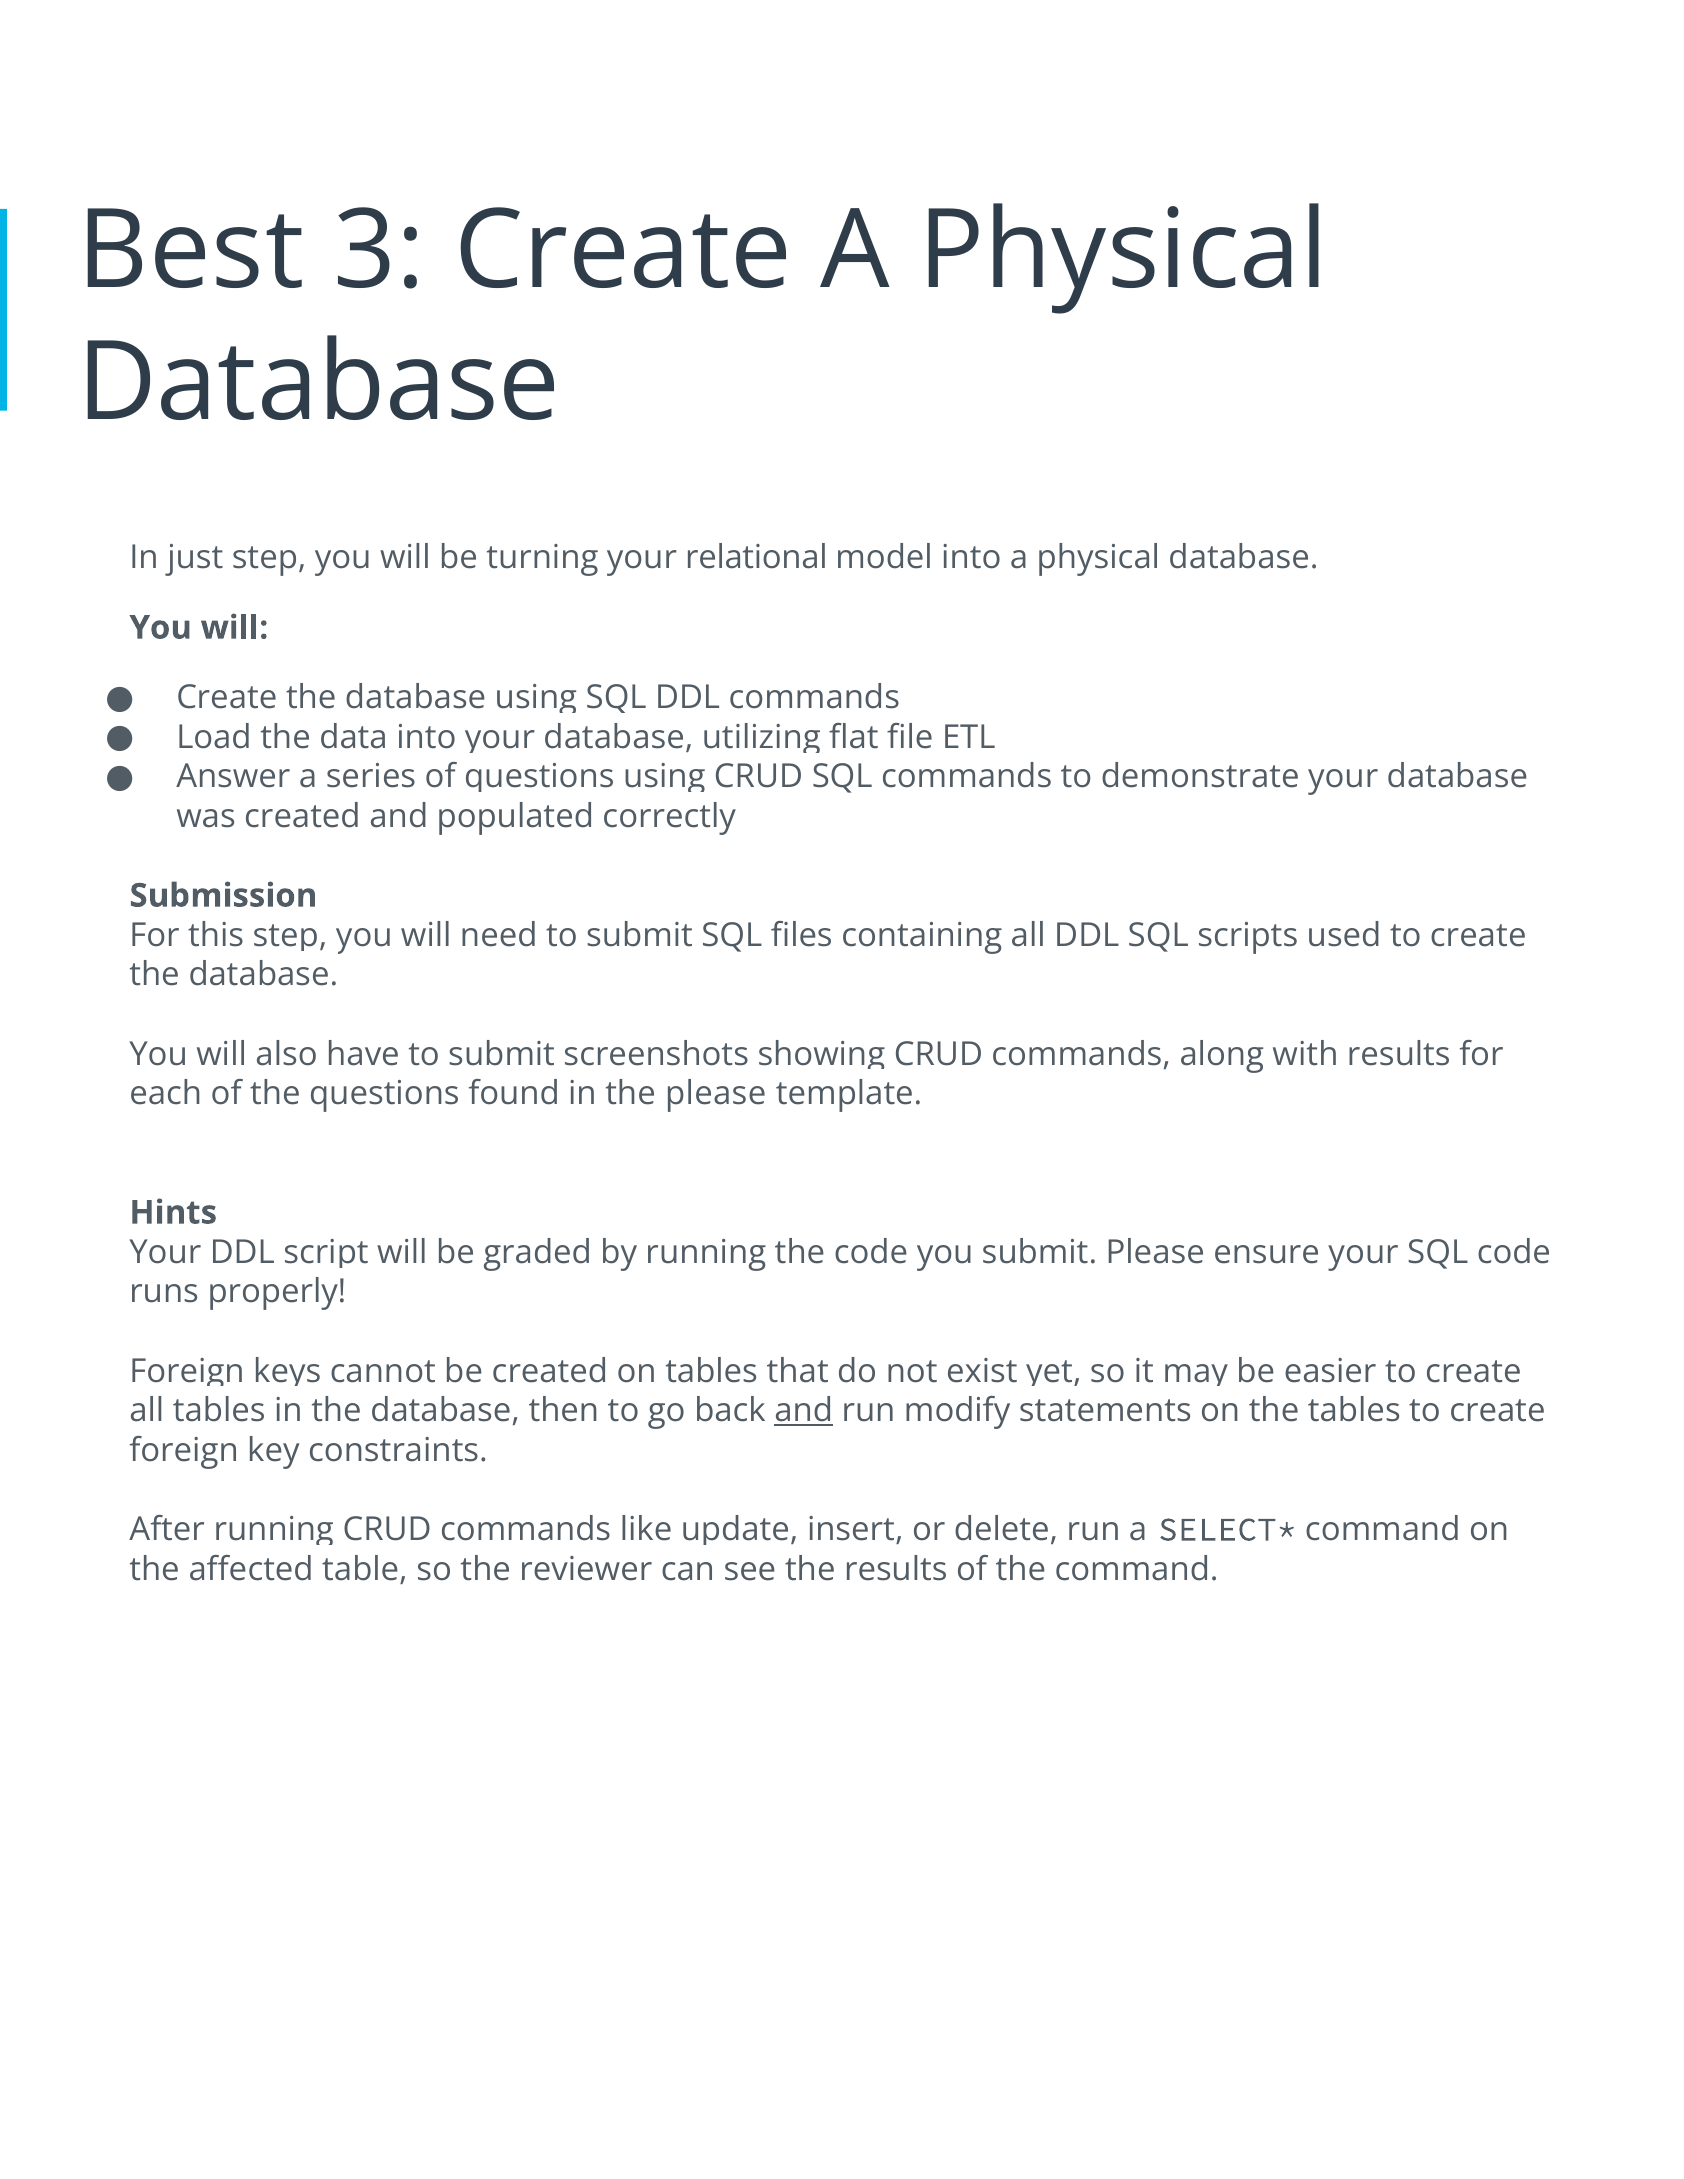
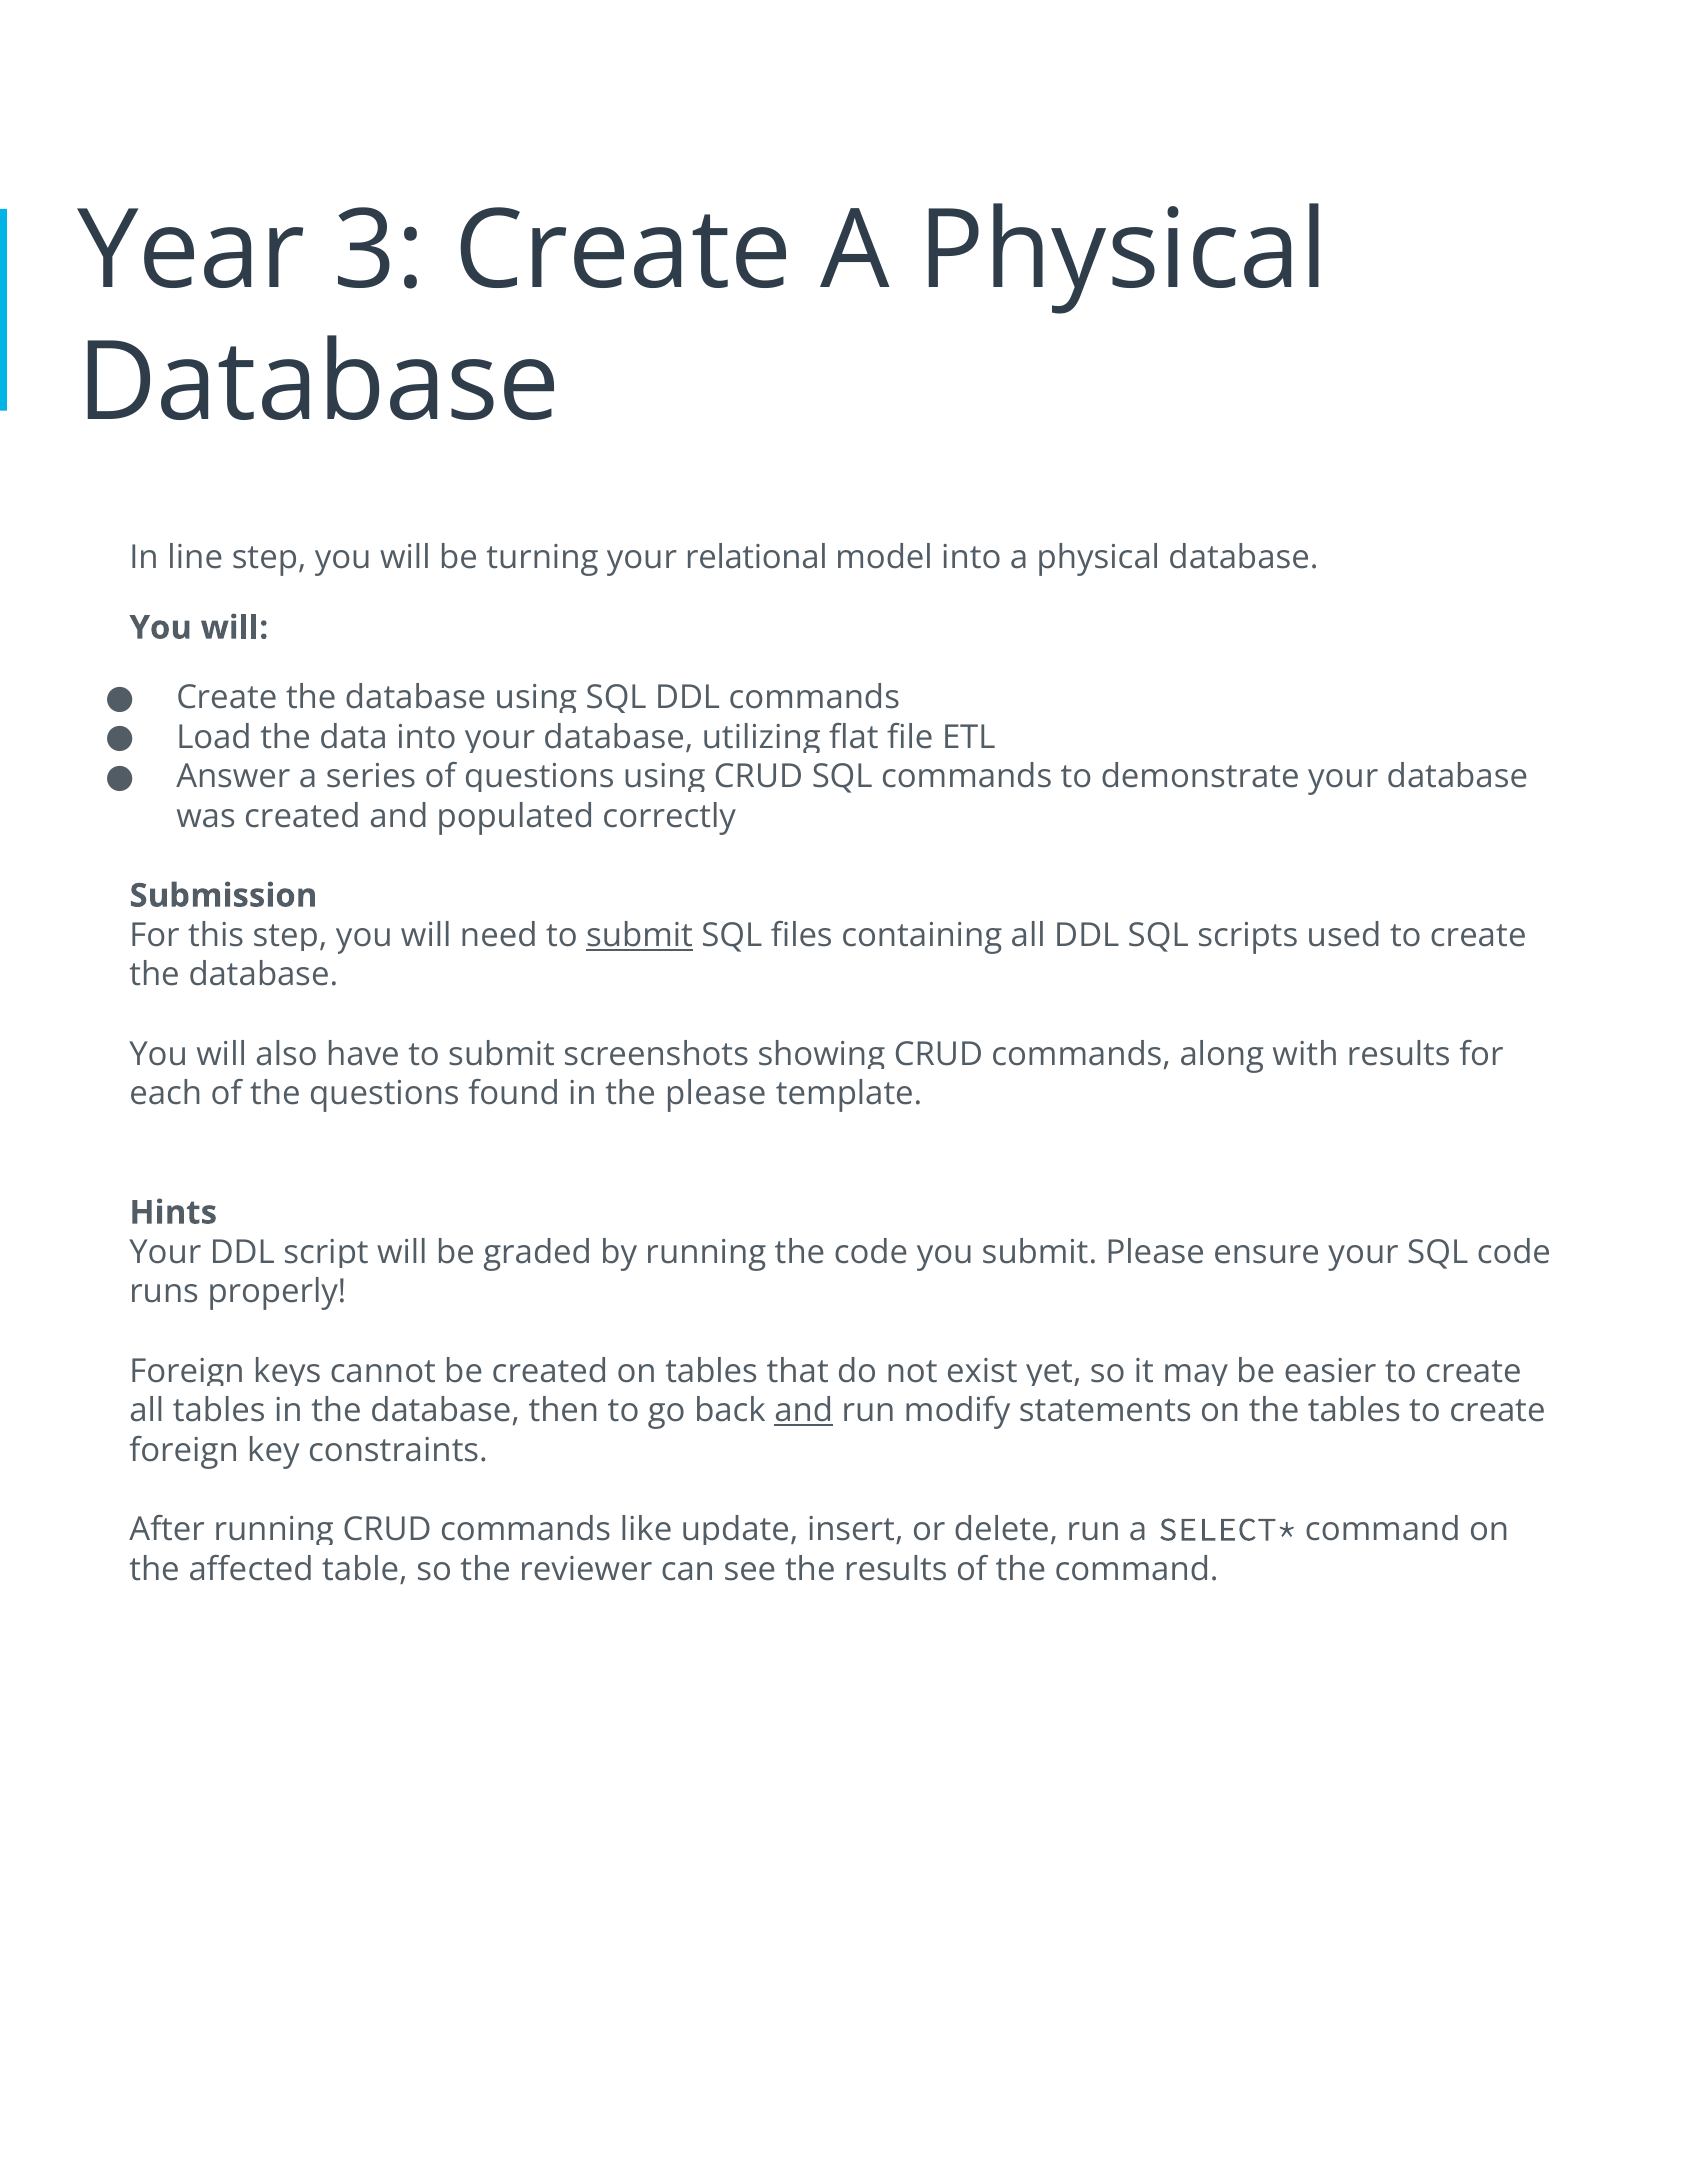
Best: Best -> Year
just: just -> line
submit at (640, 935) underline: none -> present
